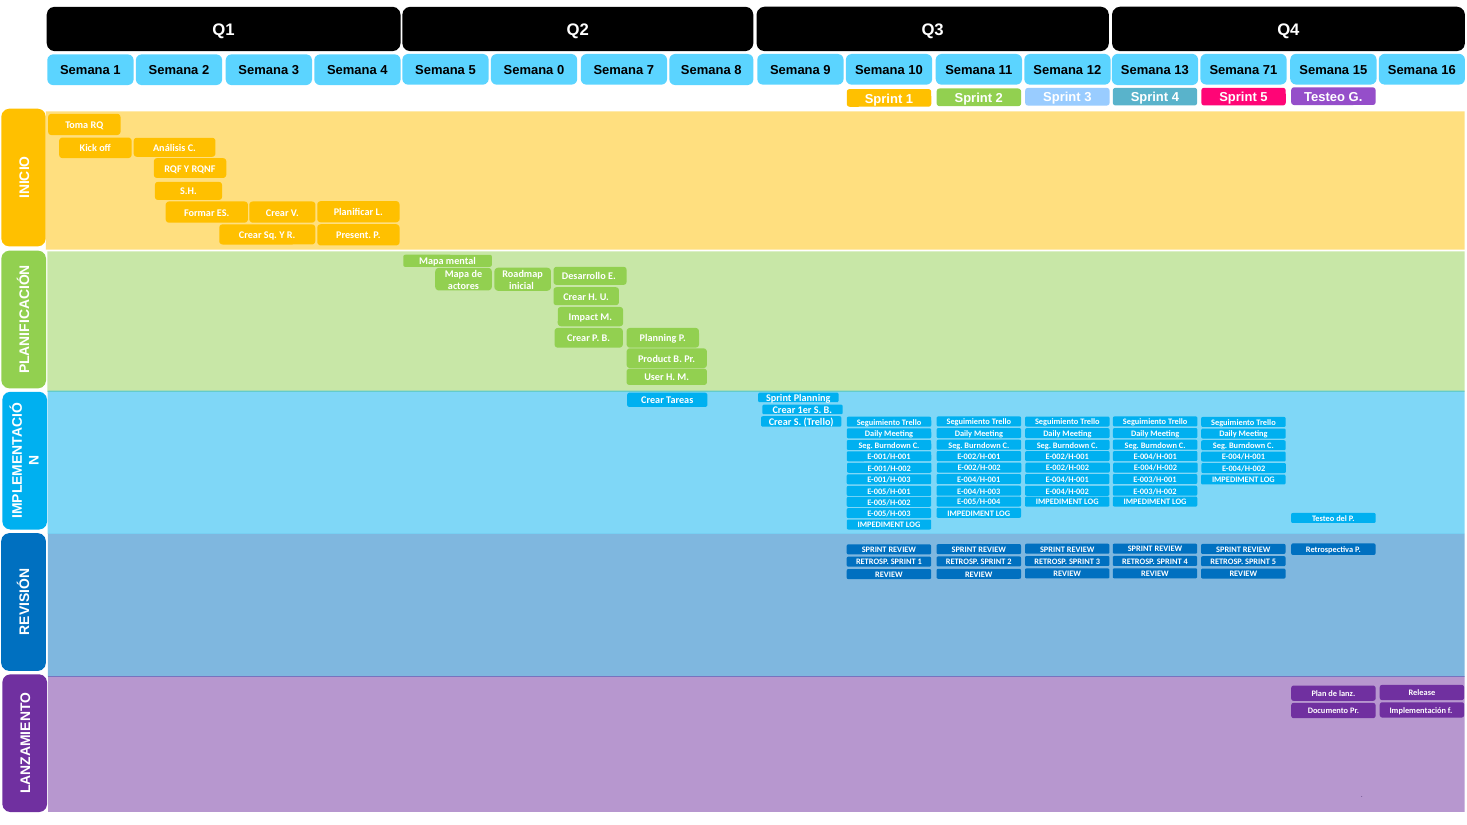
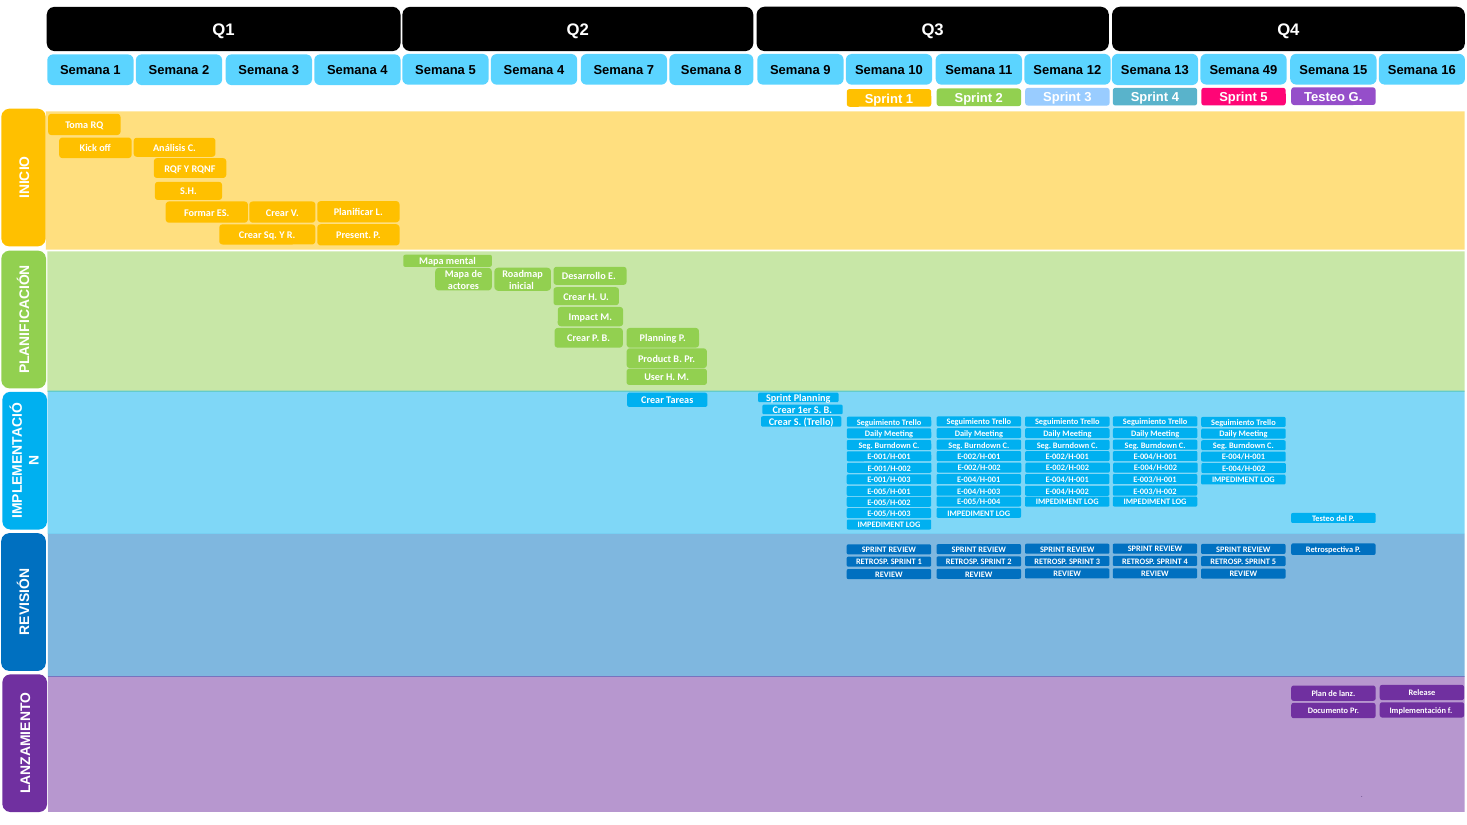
5 Semana 0: 0 -> 4
71: 71 -> 49
